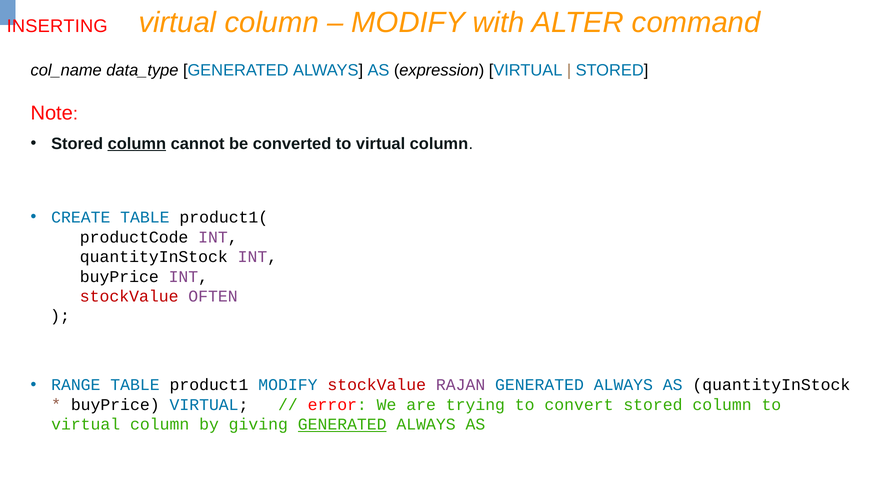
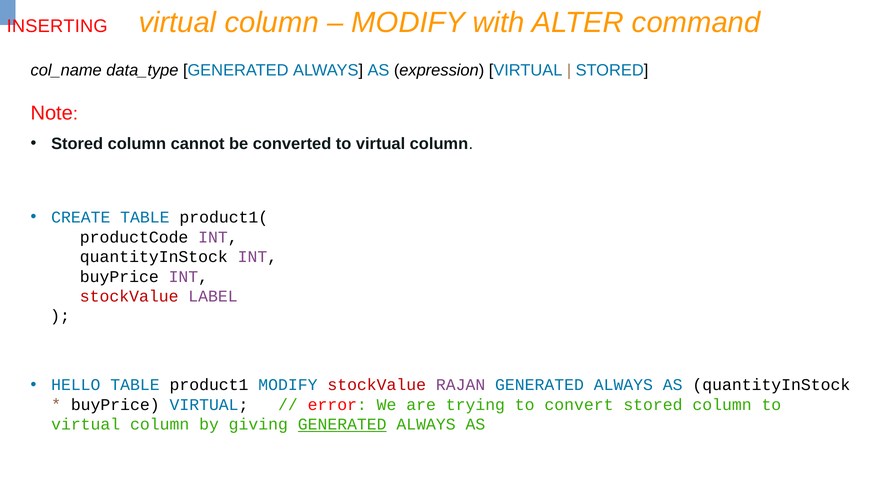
column at (137, 144) underline: present -> none
OFTEN: OFTEN -> LABEL
RANGE: RANGE -> HELLO
